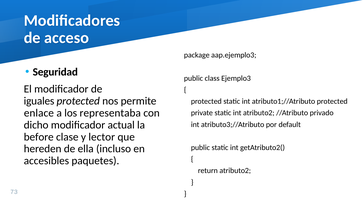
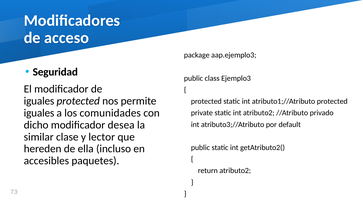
enlace at (39, 113): enlace -> iguales
representaba: representaba -> comunidades
actual: actual -> desea
before: before -> similar
